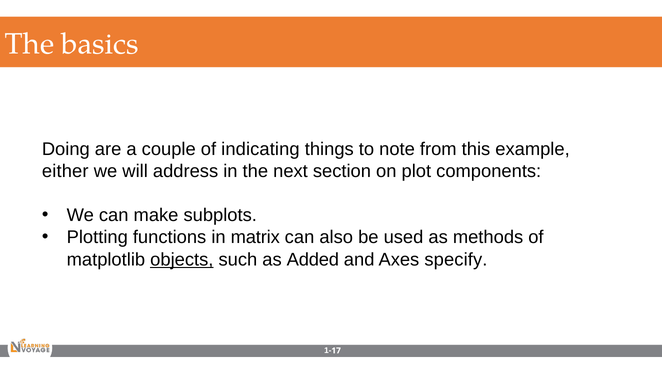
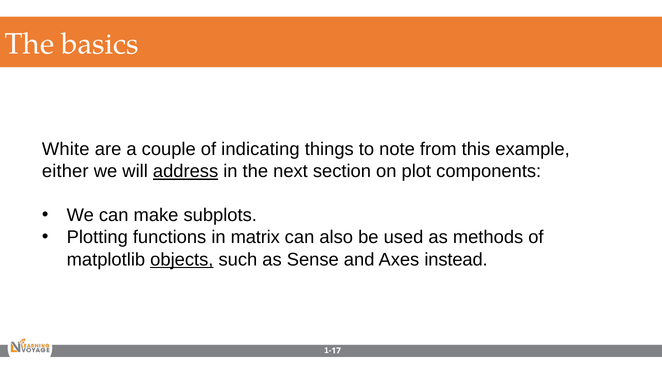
Doing: Doing -> White
address underline: none -> present
Added: Added -> Sense
specify: specify -> instead
